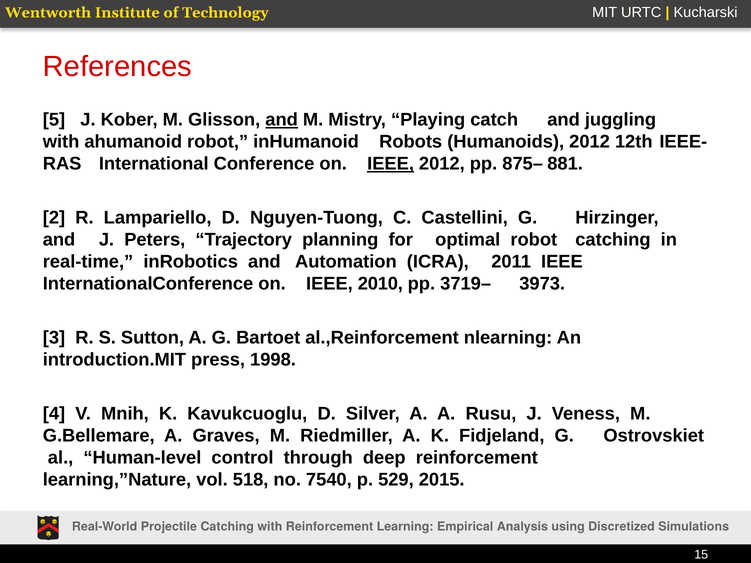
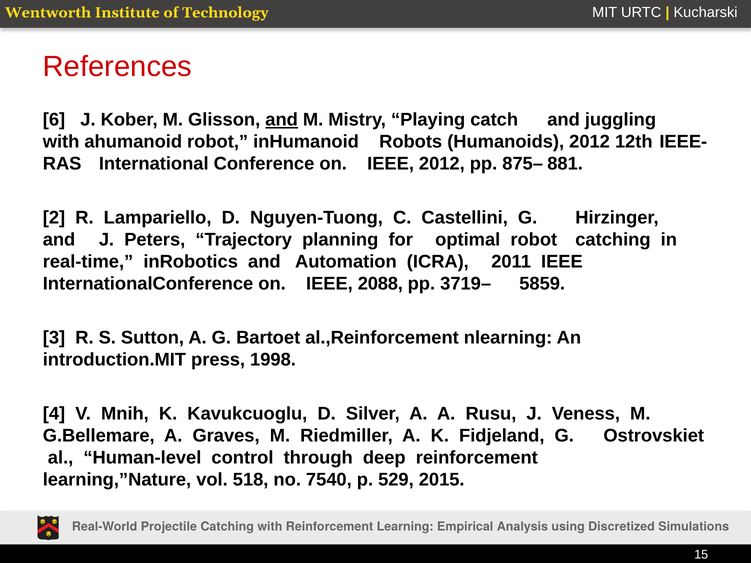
5: 5 -> 6
IEEE at (391, 164) underline: present -> none
2010: 2010 -> 2088
3973: 3973 -> 5859
